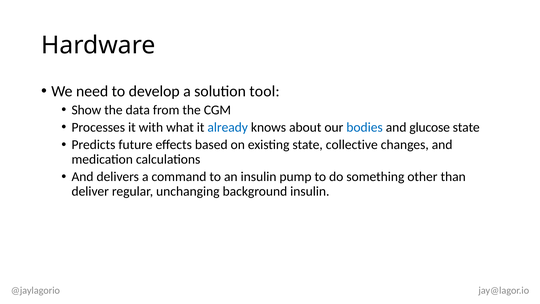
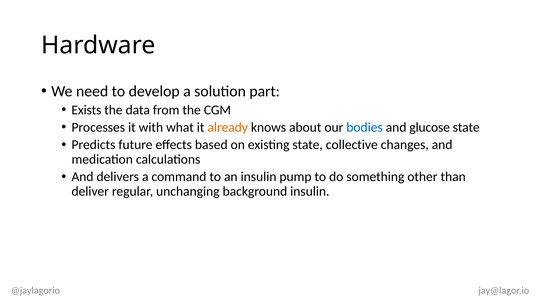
tool: tool -> part
Show: Show -> Exists
already colour: blue -> orange
